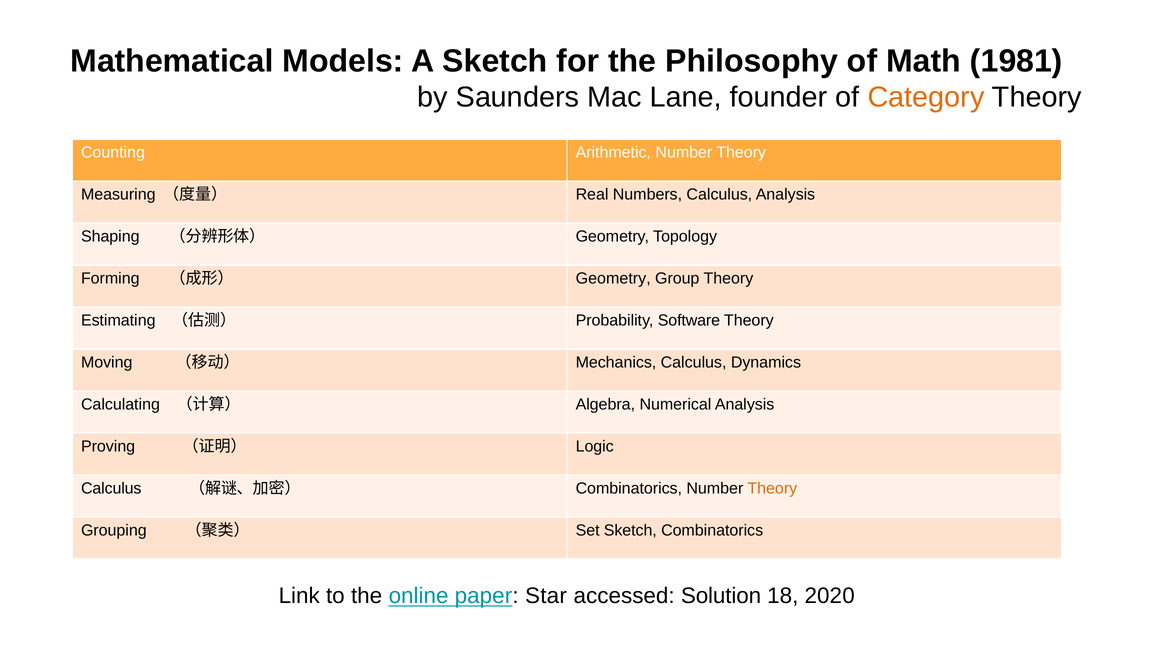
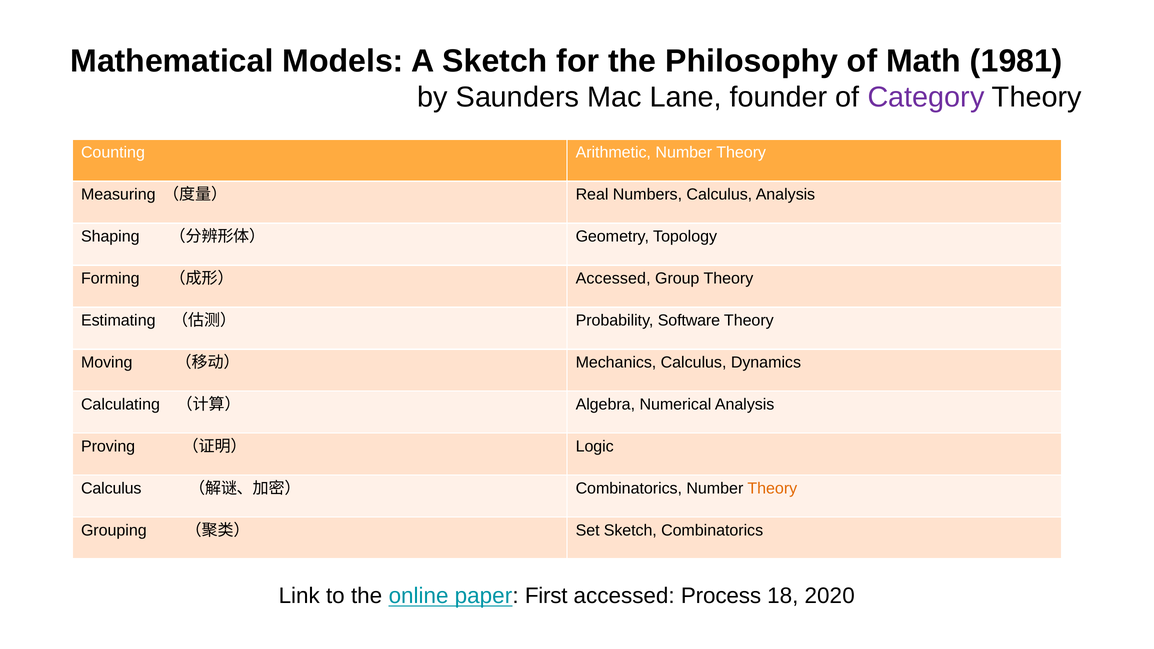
Category colour: orange -> purple
Geometry at (613, 279): Geometry -> Accessed
Star: Star -> First
Solution: Solution -> Process
